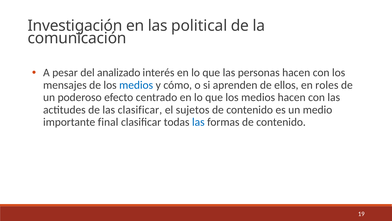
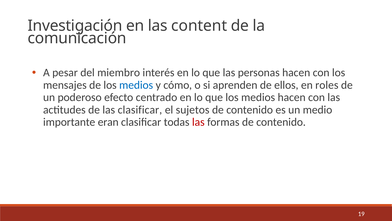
political: political -> content
analizado: analizado -> miembro
final: final -> eran
las at (198, 122) colour: blue -> red
